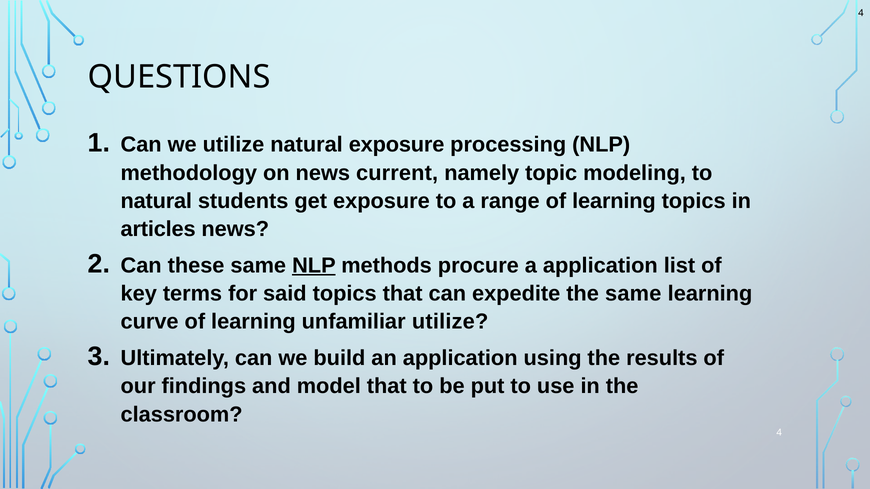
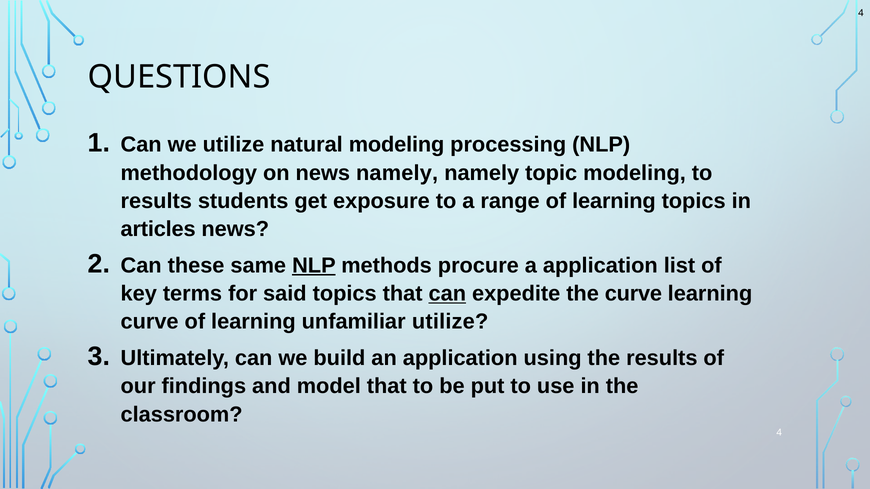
natural exposure: exposure -> modeling
news current: current -> namely
natural at (156, 201): natural -> results
can at (447, 294) underline: none -> present
the same: same -> curve
